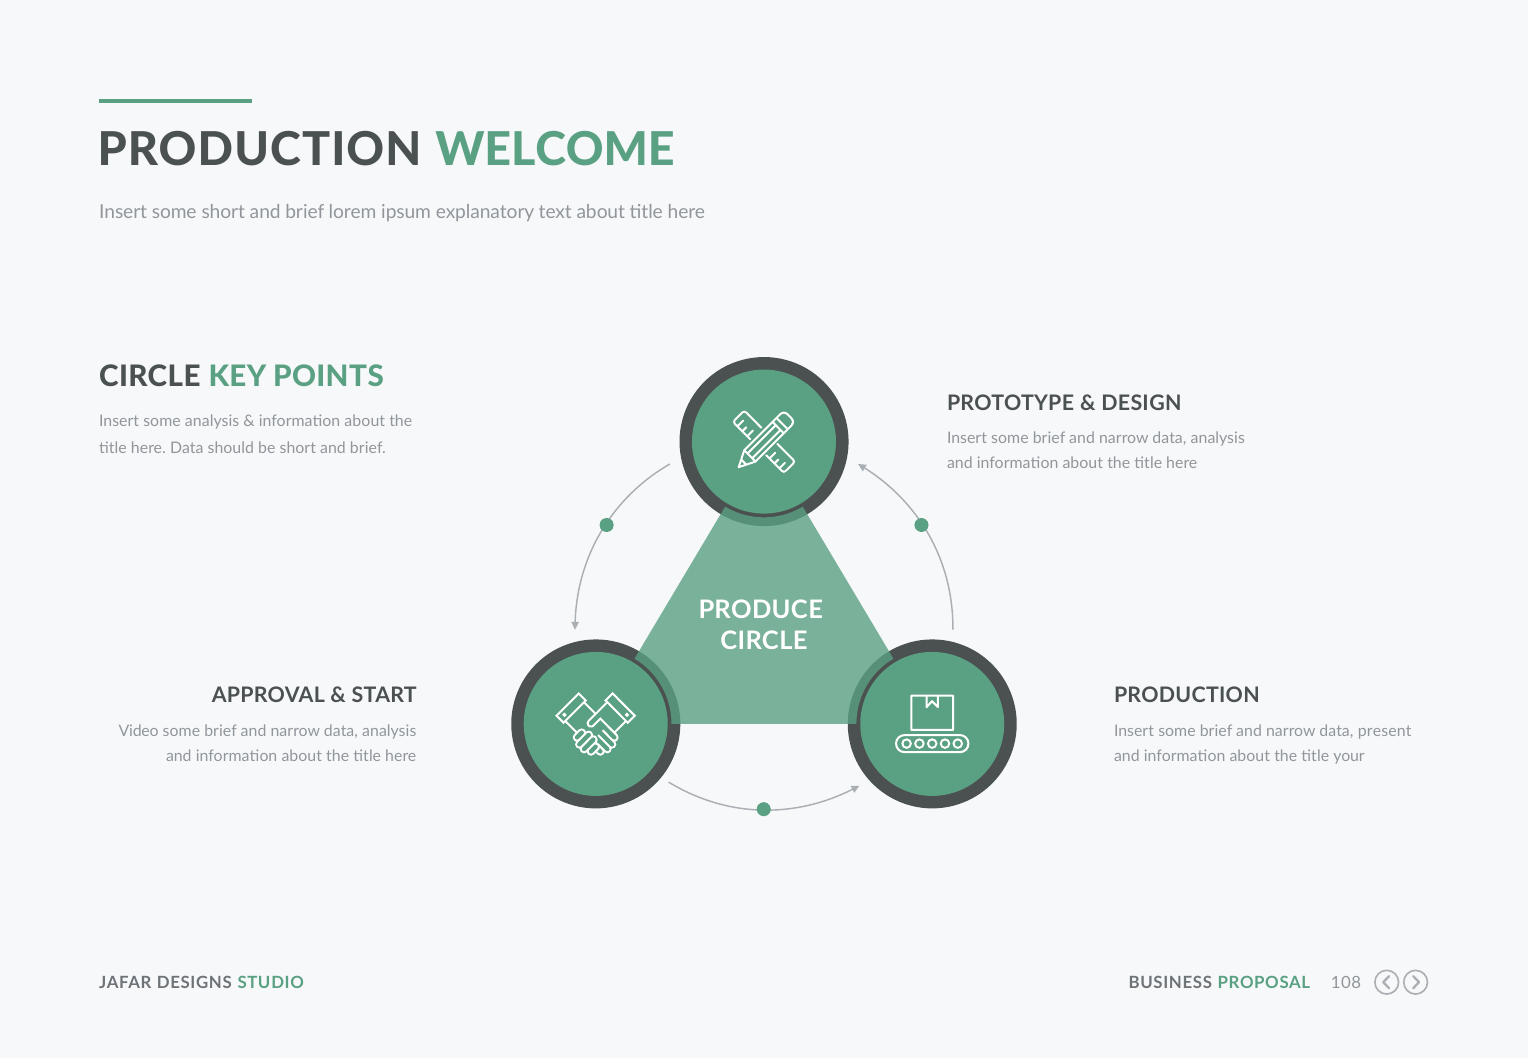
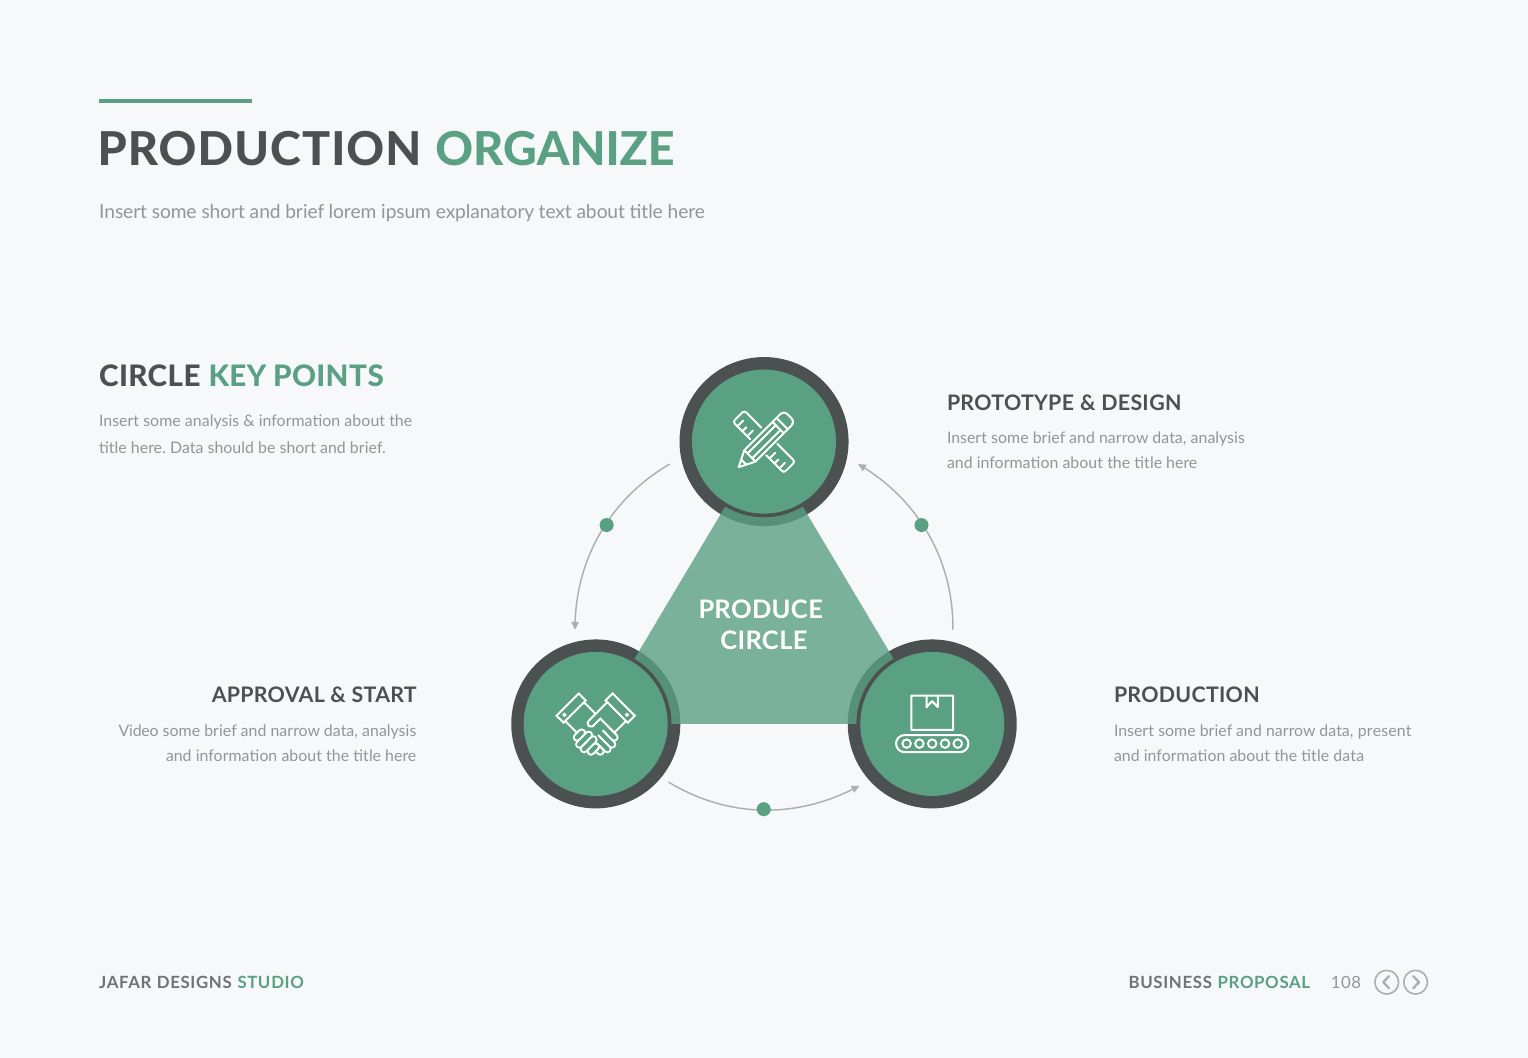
WELCOME: WELCOME -> ORGANIZE
title your: your -> data
